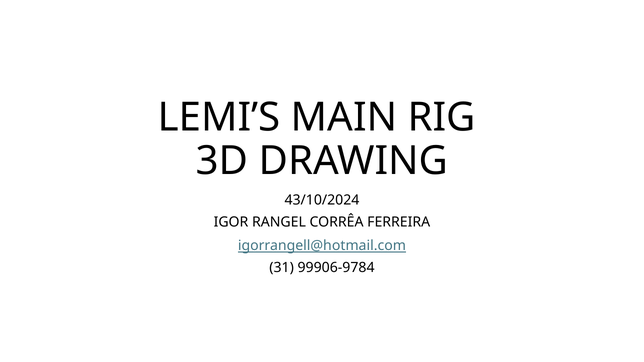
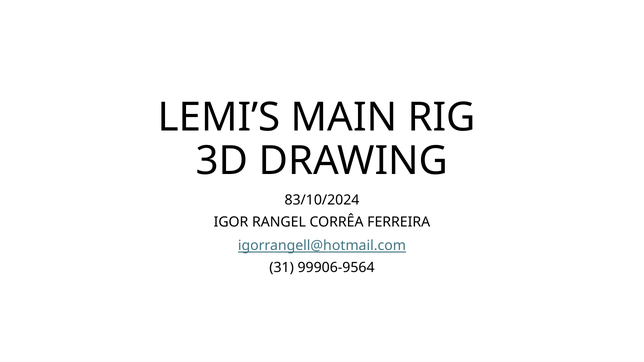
43/10/2024: 43/10/2024 -> 83/10/2024
99906-9784: 99906-9784 -> 99906-9564
